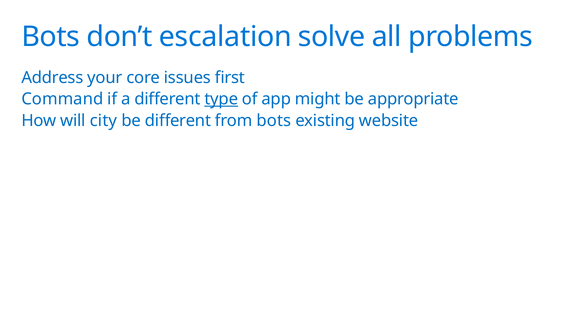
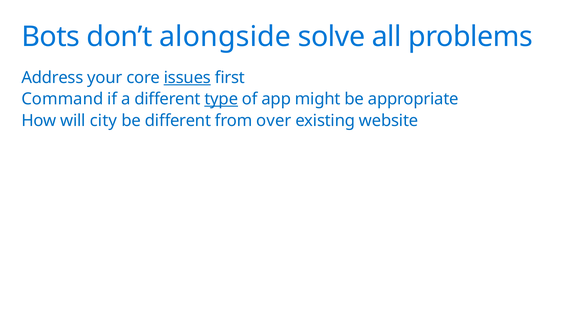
escalation: escalation -> alongside
issues underline: none -> present
from bots: bots -> over
